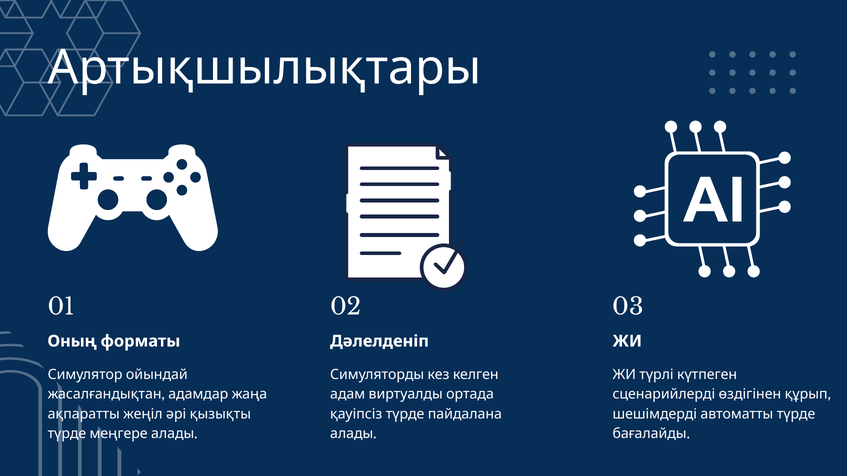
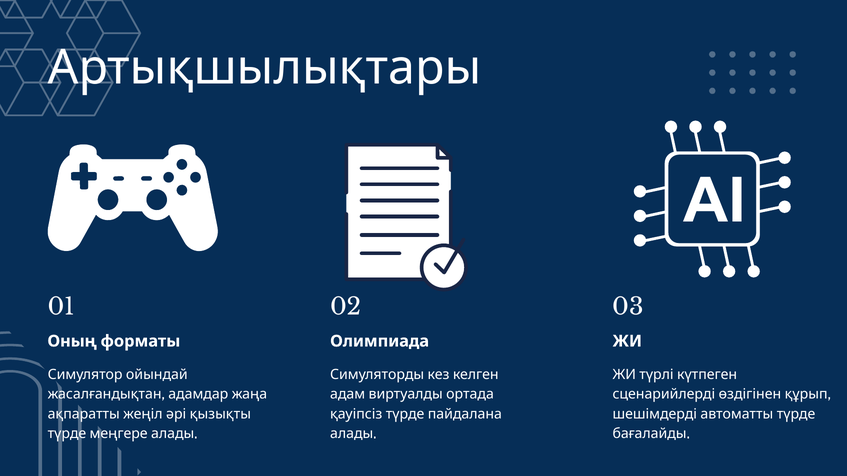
Дәлелденіп: Дәлелденіп -> Олимпиада
